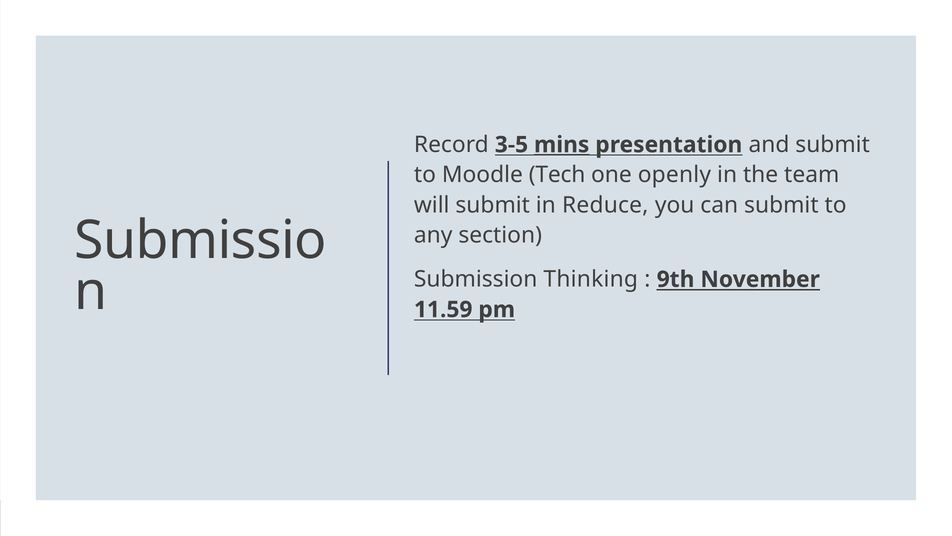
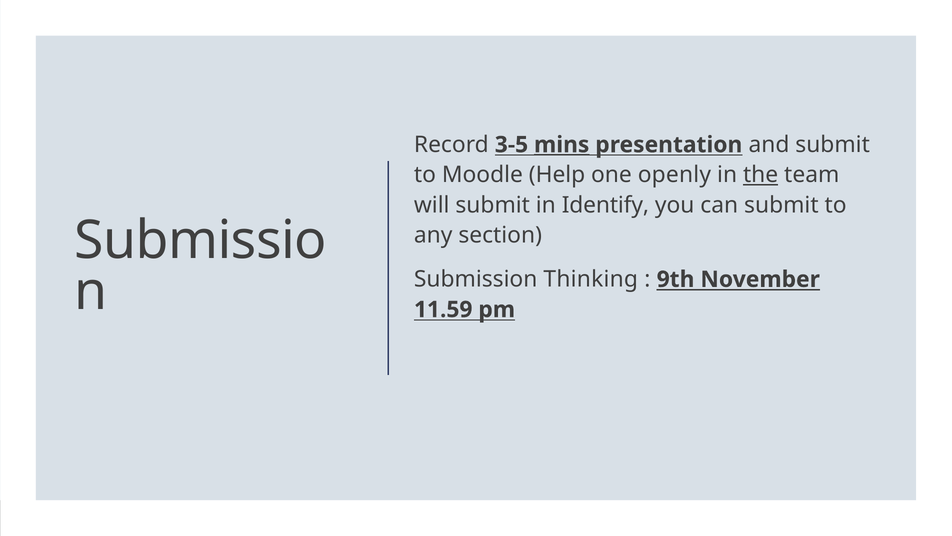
Tech: Tech -> Help
the underline: none -> present
Reduce: Reduce -> Identify
